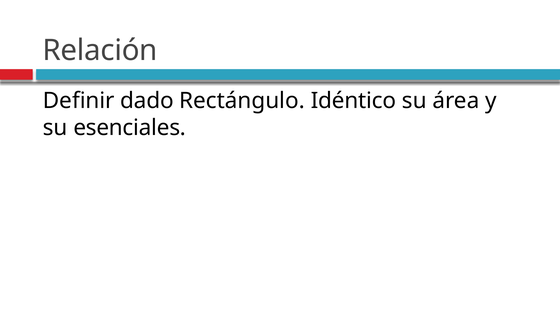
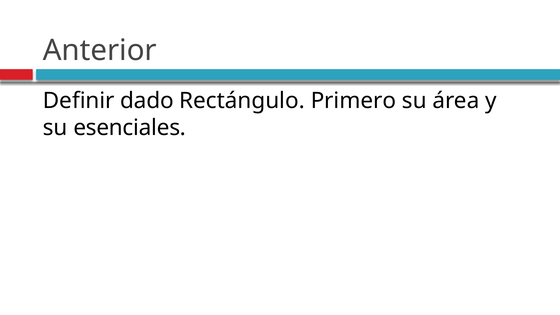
Relación: Relación -> Anterior
Idéntico: Idéntico -> Primero
